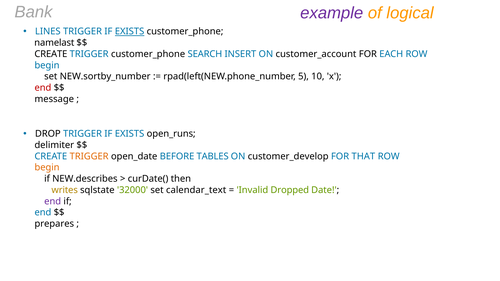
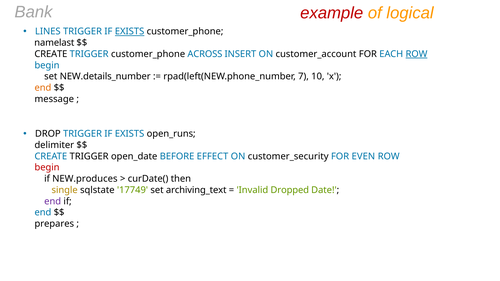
example colour: purple -> red
SEARCH: SEARCH -> ACROSS
ROW at (417, 54) underline: none -> present
NEW.sortby_number: NEW.sortby_number -> NEW.details_number
5: 5 -> 7
end at (43, 88) colour: red -> orange
TRIGGER at (89, 156) colour: orange -> black
TABLES: TABLES -> EFFECT
customer_develop: customer_develop -> customer_security
THAT: THAT -> EVEN
begin at (47, 168) colour: orange -> red
NEW.describes: NEW.describes -> NEW.produces
writes: writes -> single
32000: 32000 -> 17749
calendar_text: calendar_text -> archiving_text
